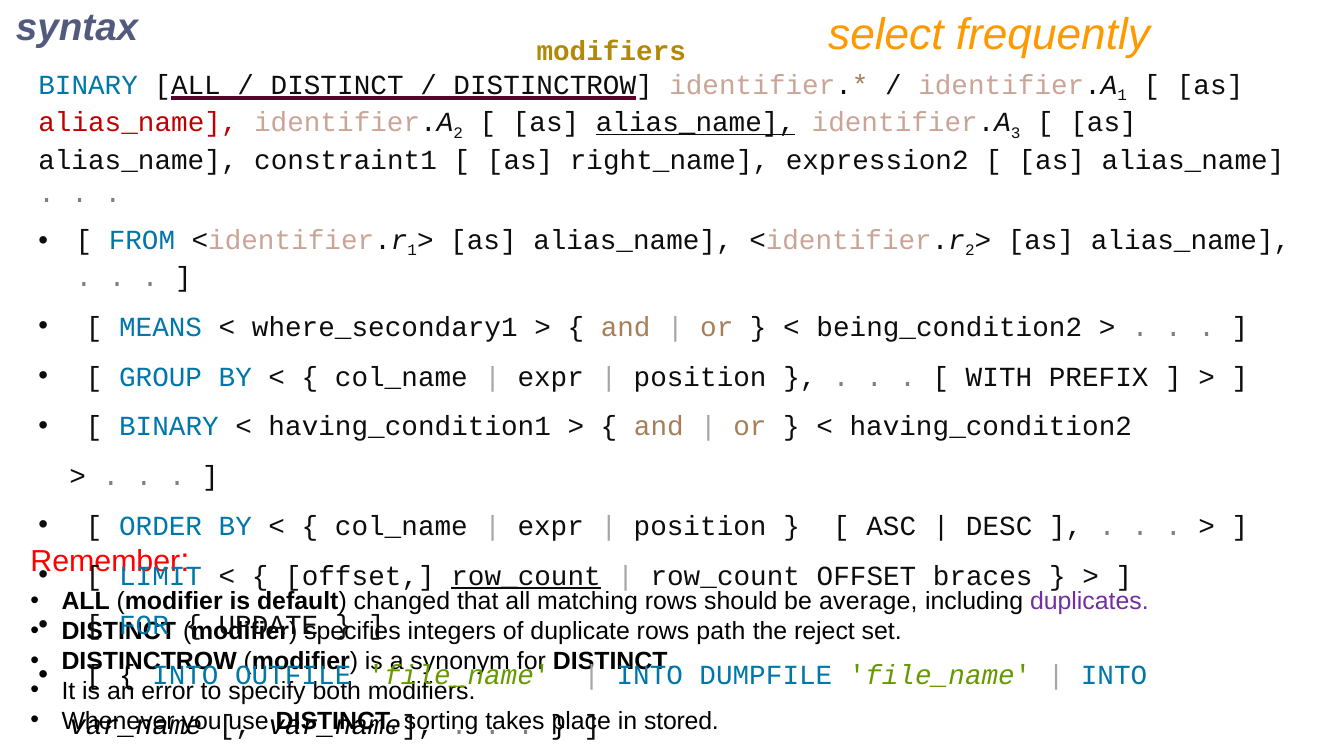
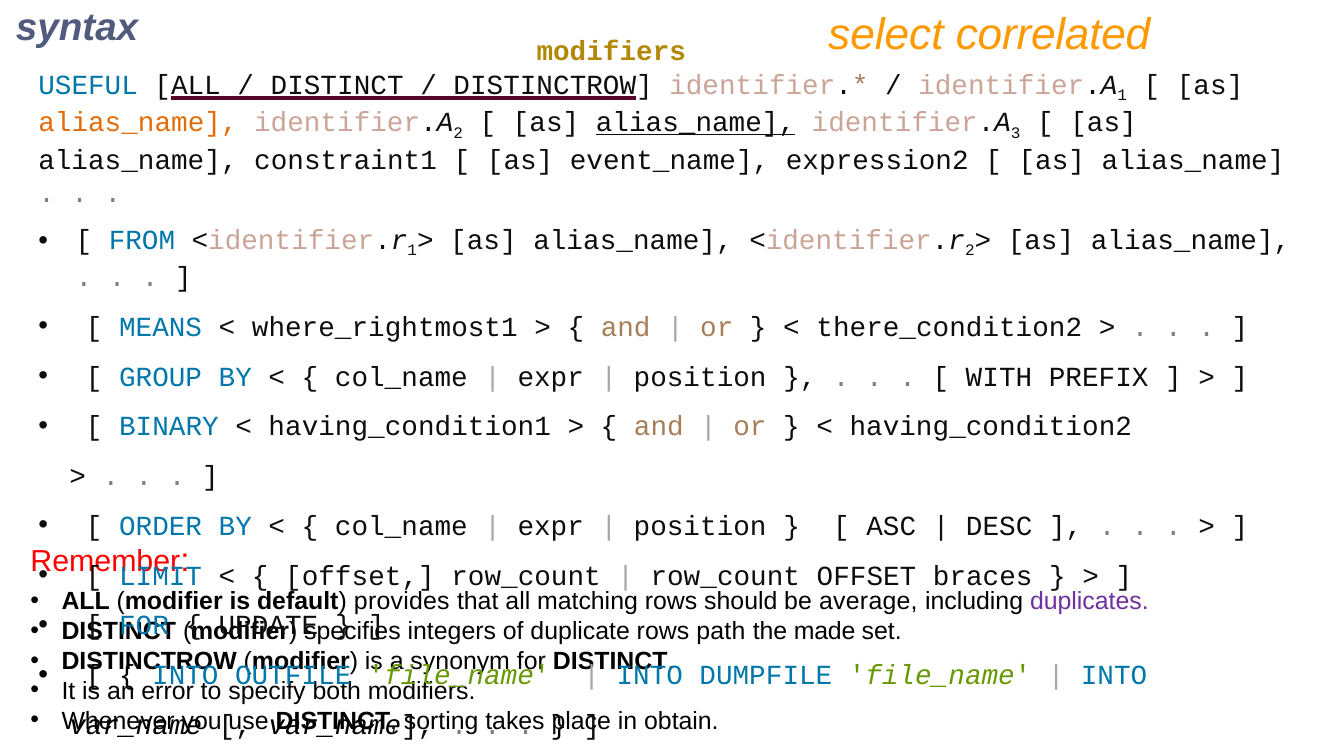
frequently: frequently -> correlated
BINARY at (88, 85): BINARY -> USEFUL
alias_name at (138, 123) colour: red -> orange
right_name: right_name -> event_name
where_secondary1: where_secondary1 -> where_rightmost1
being_condition2: being_condition2 -> there_condition2
row_count at (526, 576) underline: present -> none
changed: changed -> provides
reject: reject -> made
stored: stored -> obtain
